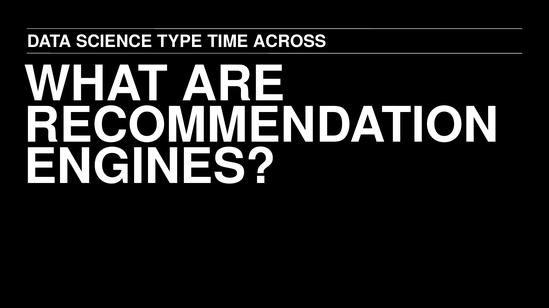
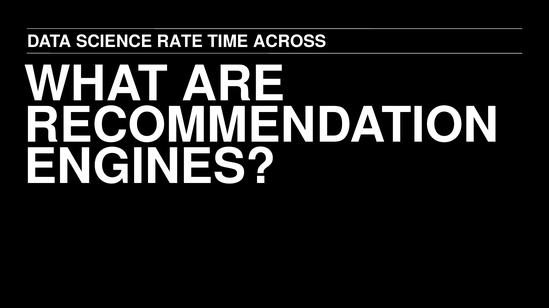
TYPE: TYPE -> RATE
